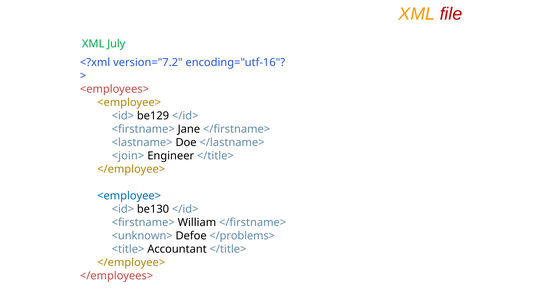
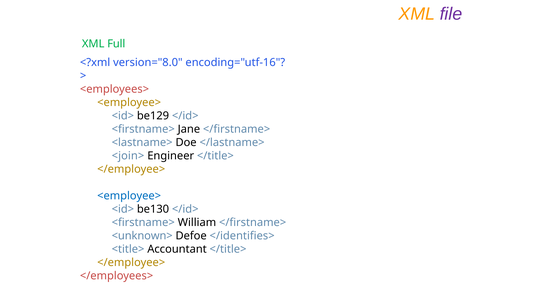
file colour: red -> purple
July: July -> Full
version="7.2: version="7.2 -> version="8.0
</problems>: </problems> -> </identifies>
